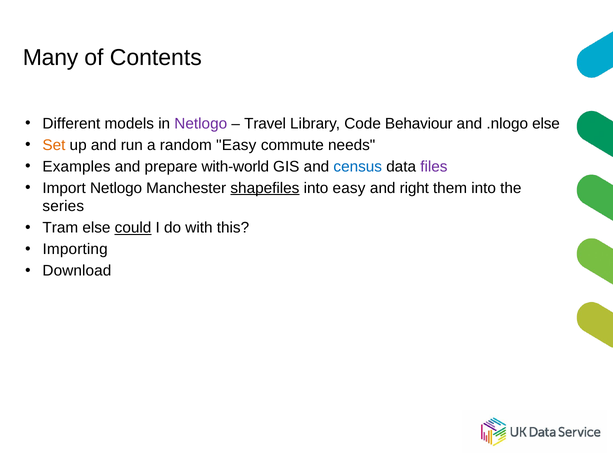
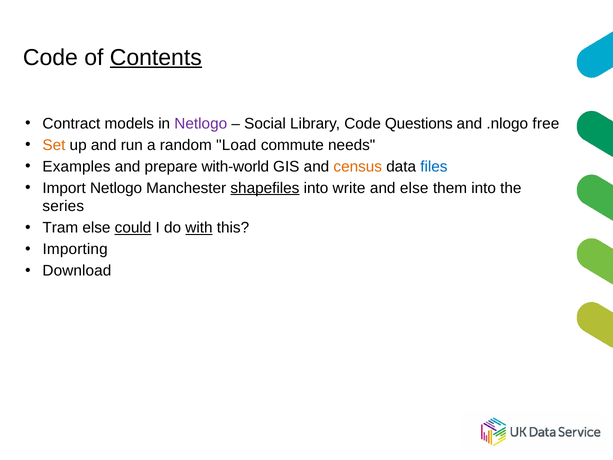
Many at (51, 57): Many -> Code
Contents underline: none -> present
Different: Different -> Contract
Travel: Travel -> Social
Behaviour: Behaviour -> Questions
.nlogo else: else -> free
random Easy: Easy -> Load
census colour: blue -> orange
files colour: purple -> blue
into easy: easy -> write
and right: right -> else
with underline: none -> present
